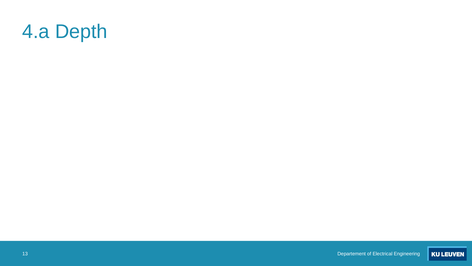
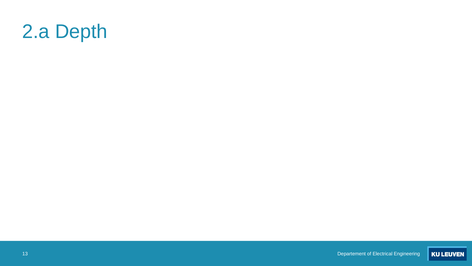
4.a: 4.a -> 2.a
